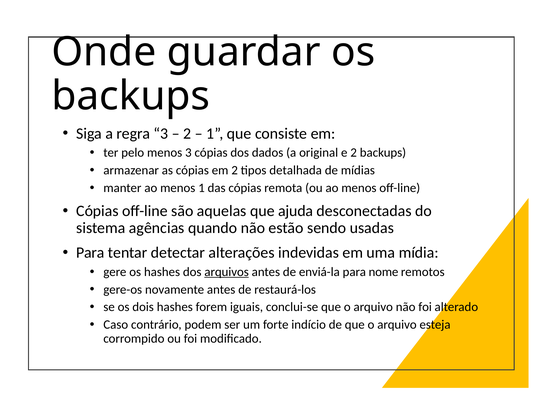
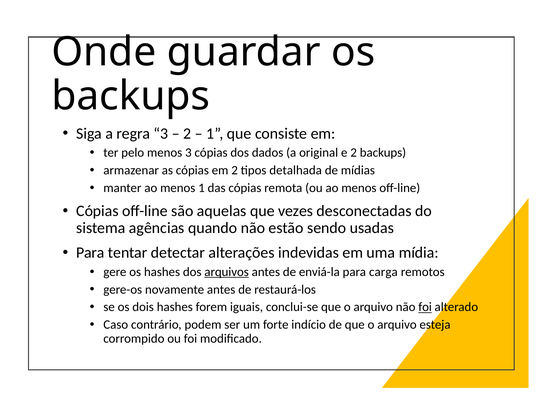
ajuda: ajuda -> vezes
nome: nome -> carga
foi at (425, 307) underline: none -> present
